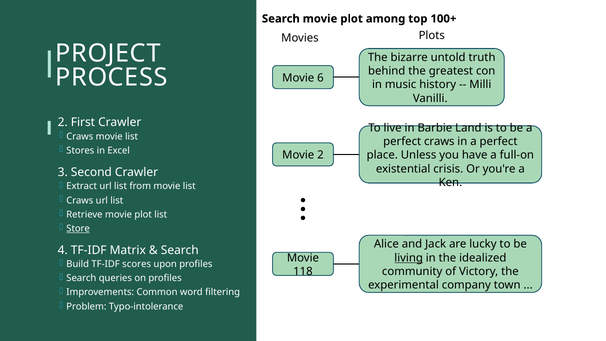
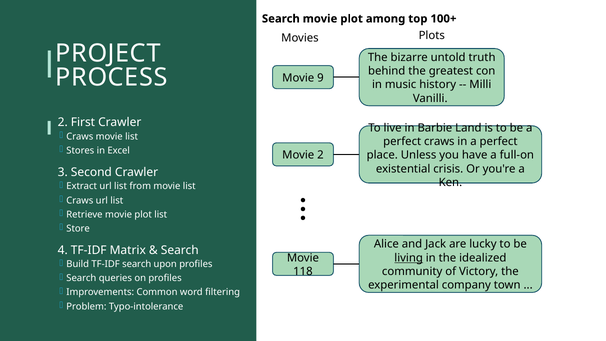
6: 6 -> 9
Store underline: present -> none
TF-IDF scores: scores -> search
